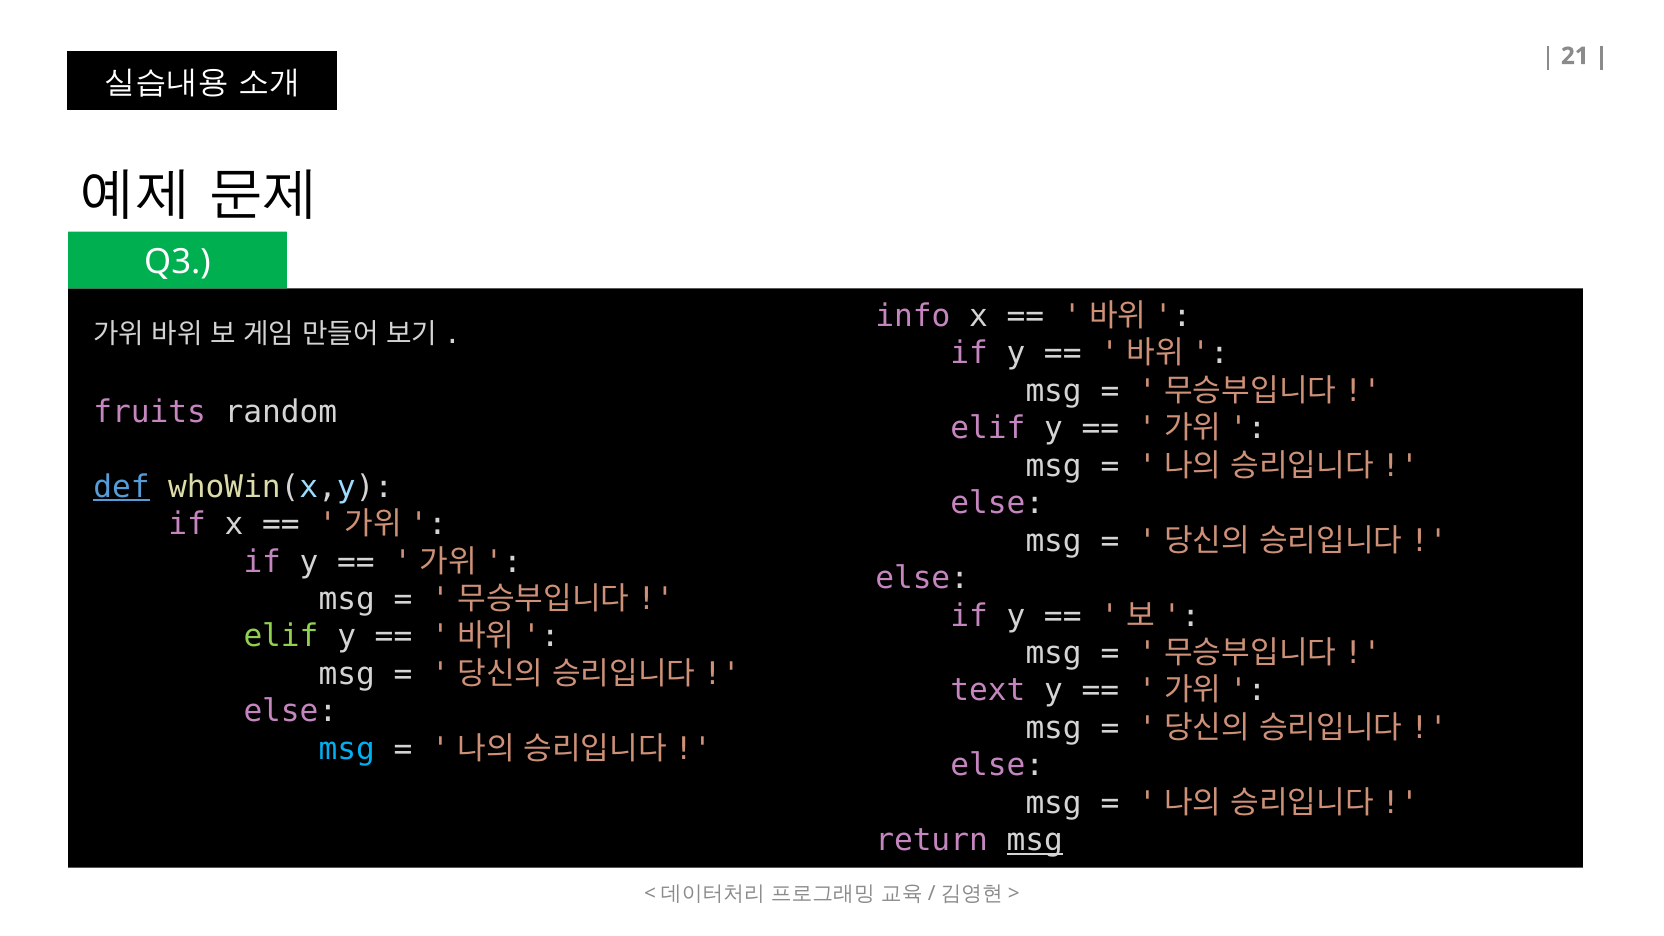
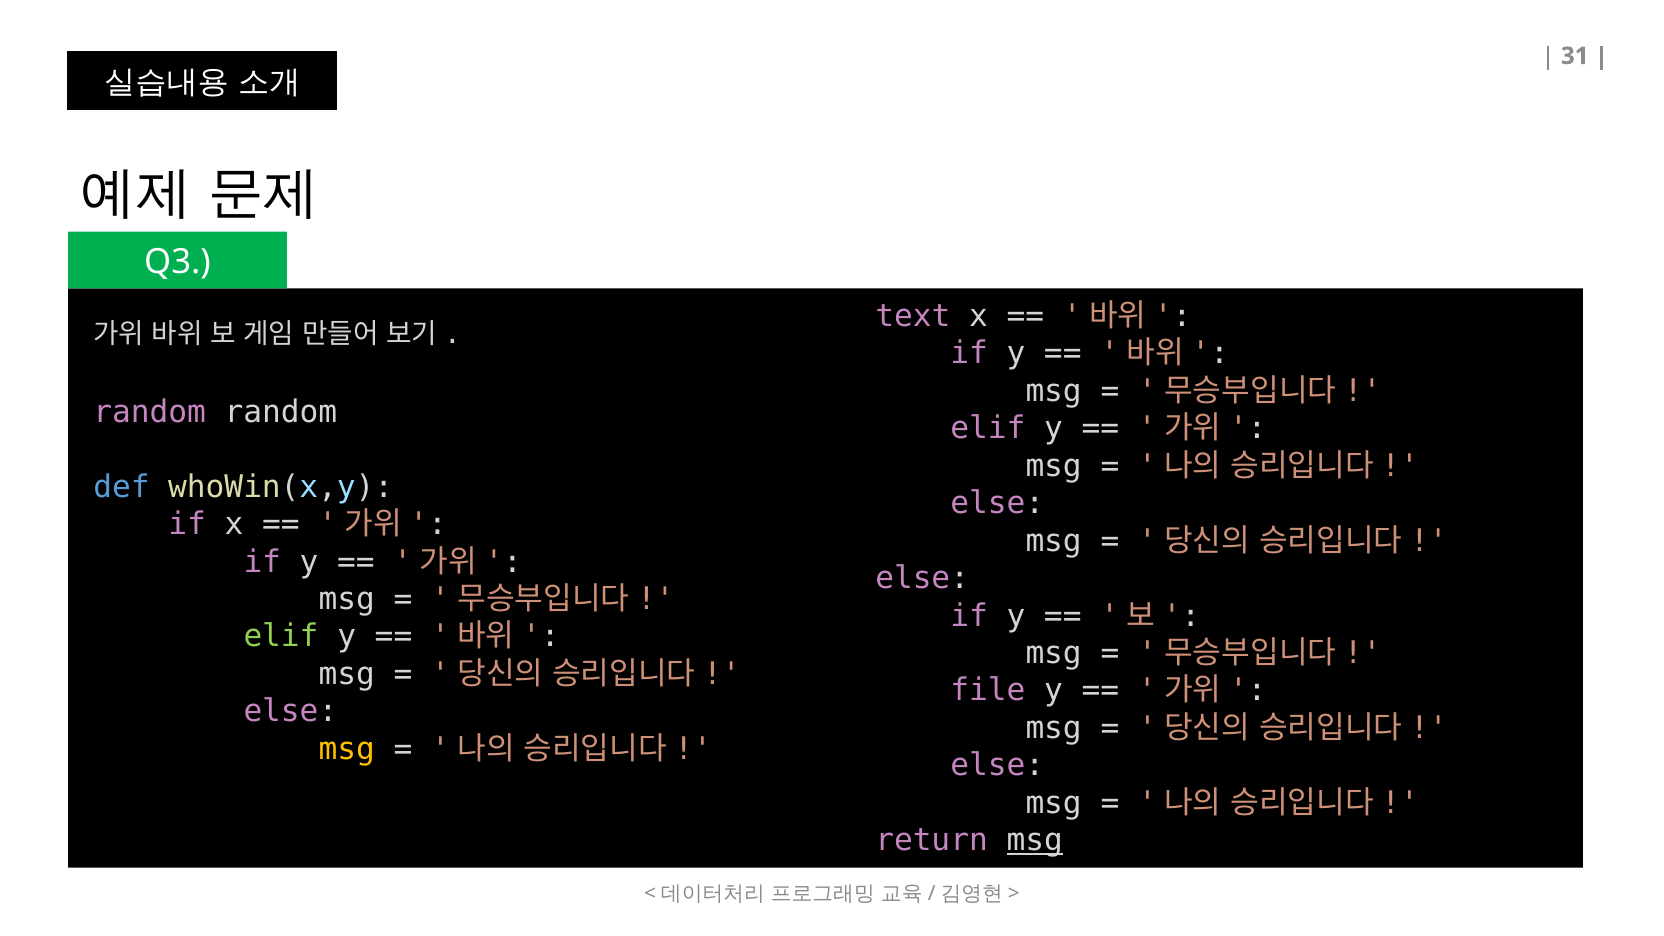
21: 21 -> 31
info: info -> text
fruits at (150, 412): fruits -> random
def underline: present -> none
text: text -> file
msg at (347, 749) colour: light blue -> yellow
